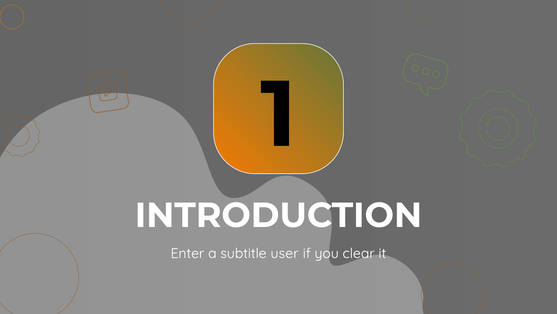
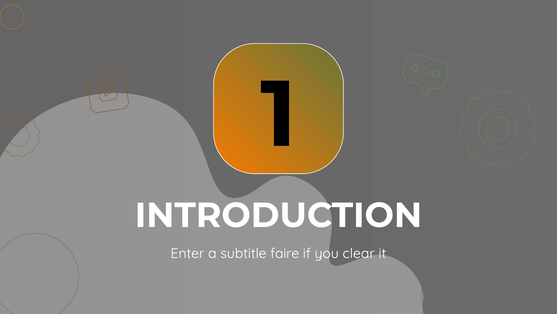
user: user -> faire
